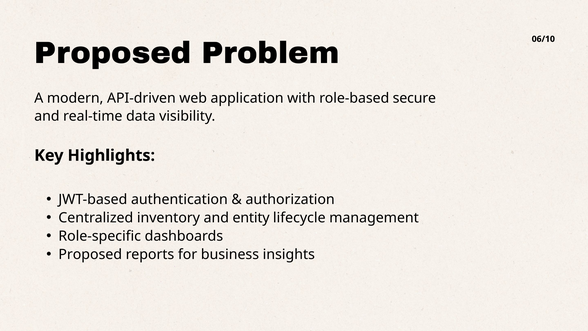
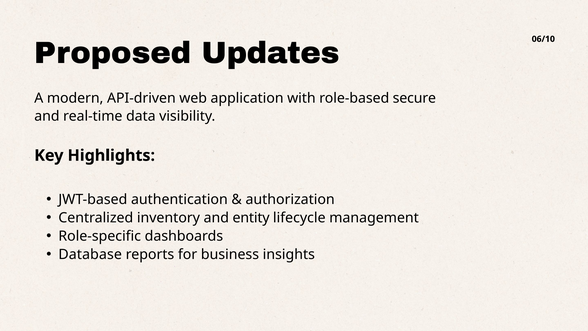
Problem: Problem -> Updates
Proposed at (90, 254): Proposed -> Database
